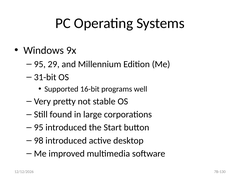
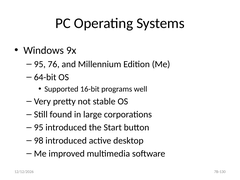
29: 29 -> 76
31-bit: 31-bit -> 64-bit
